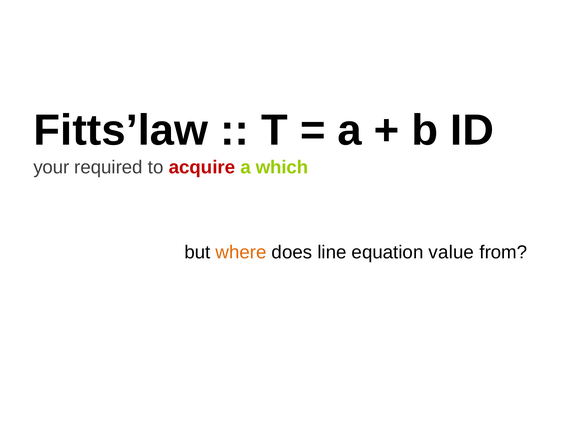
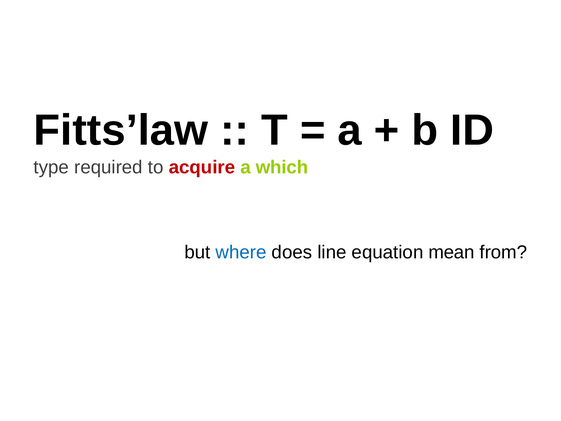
your: your -> type
where colour: orange -> blue
value: value -> mean
